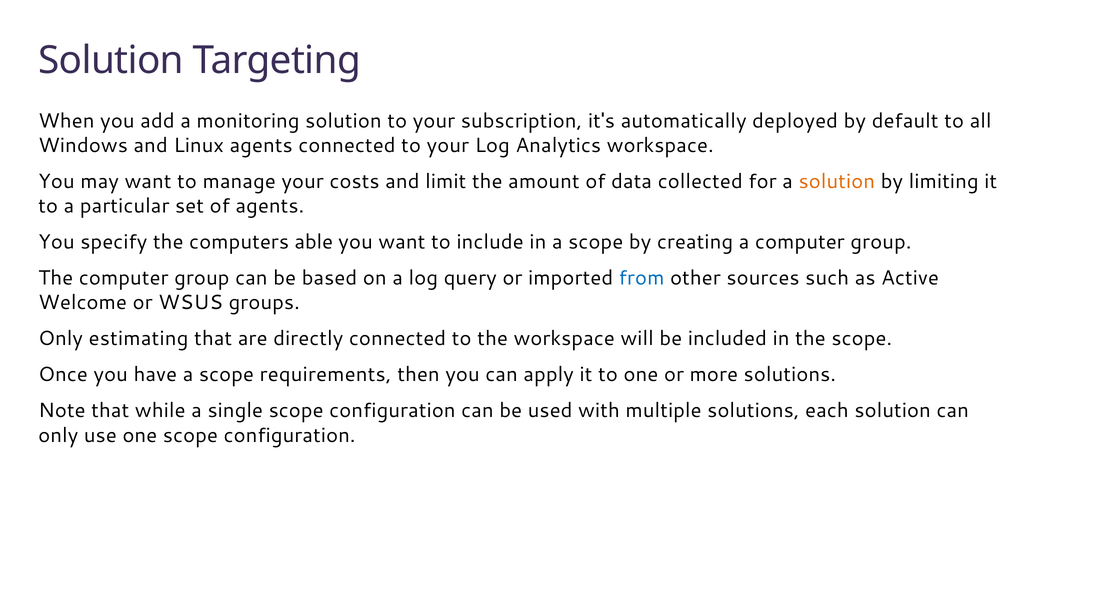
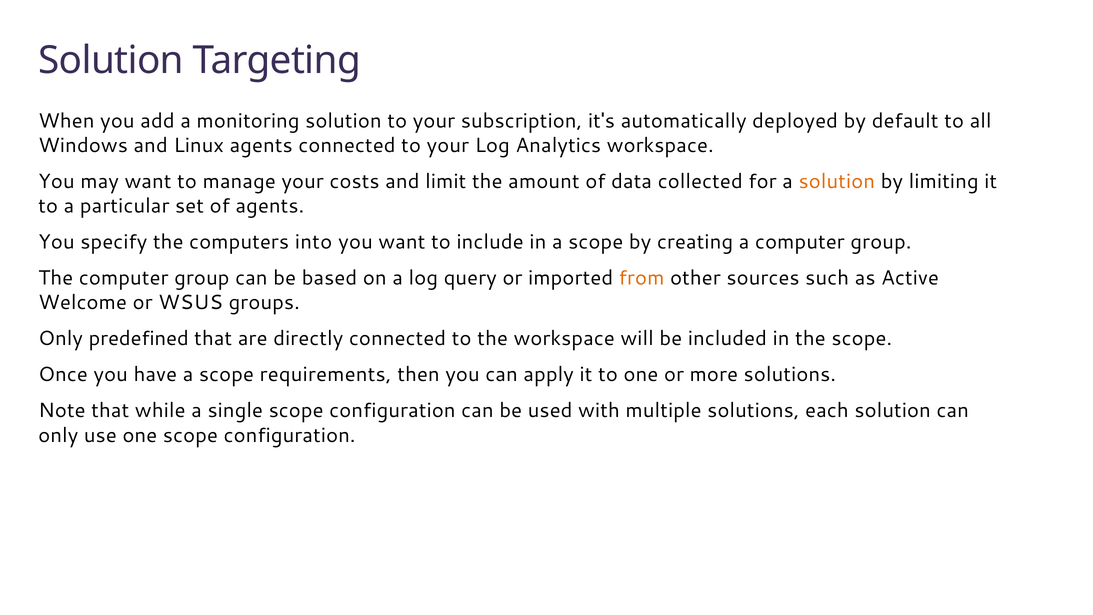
able: able -> into
from colour: blue -> orange
estimating: estimating -> predefined
